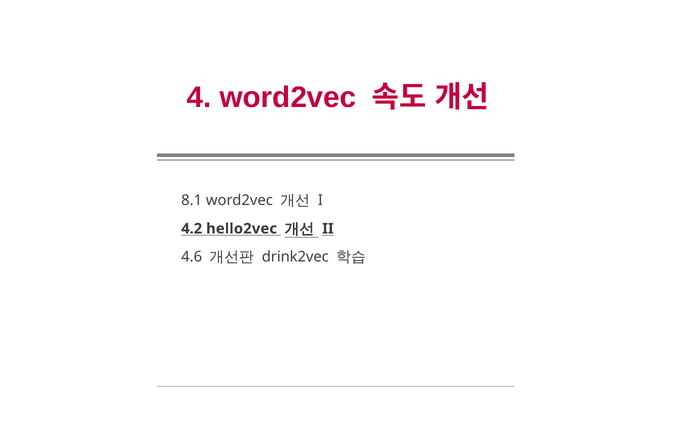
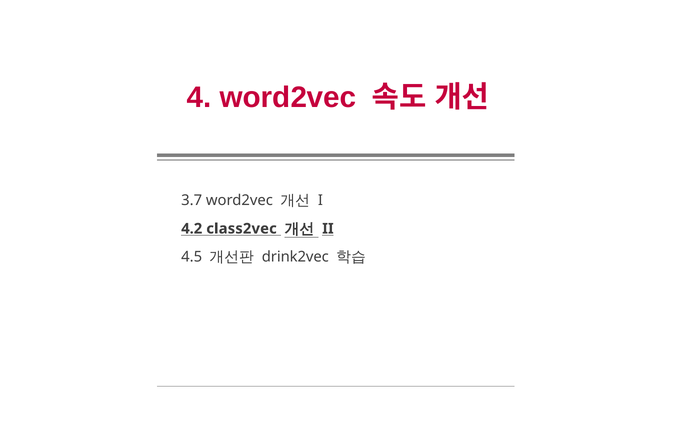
8.1: 8.1 -> 3.7
hello2vec: hello2vec -> class2vec
4.6: 4.6 -> 4.5
